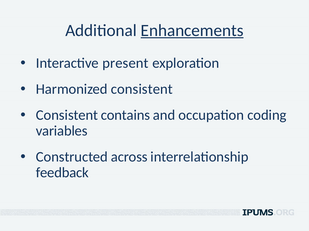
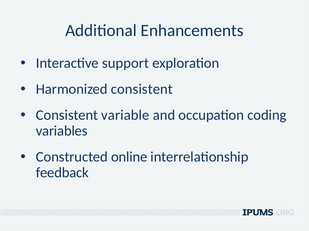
Enhancements underline: present -> none
present: present -> support
contains: contains -> variable
across: across -> online
